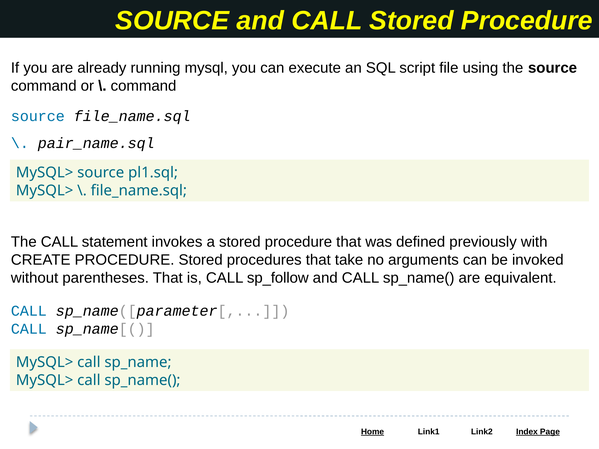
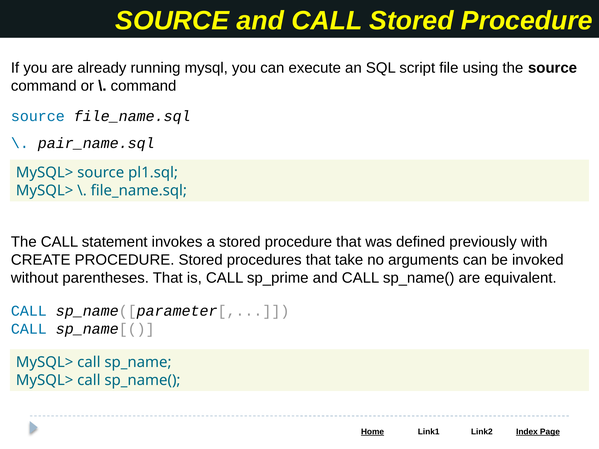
sp_follow: sp_follow -> sp_prime
